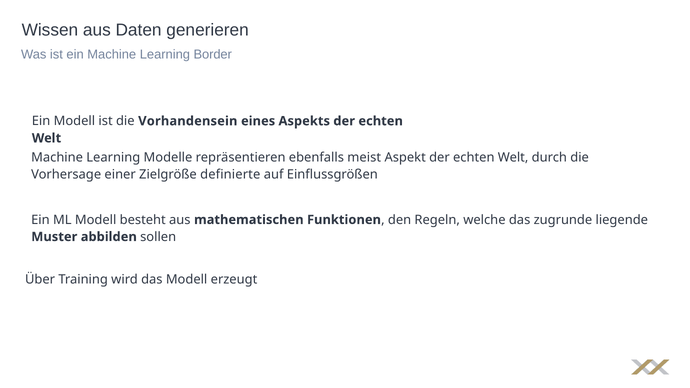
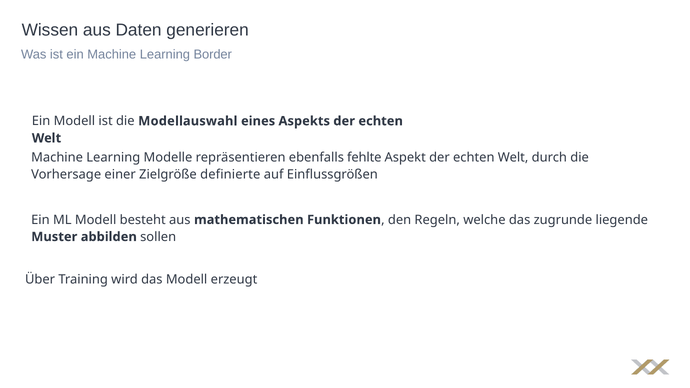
Vorhandensein: Vorhandensein -> Modellauswahl
meist: meist -> fehlte
